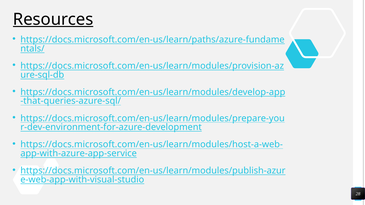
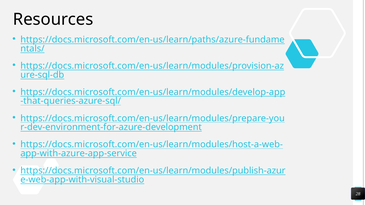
Resources underline: present -> none
